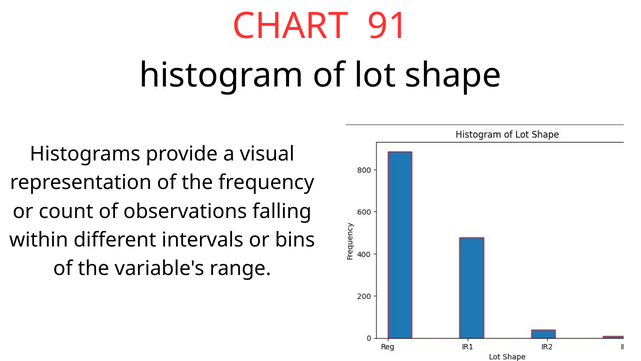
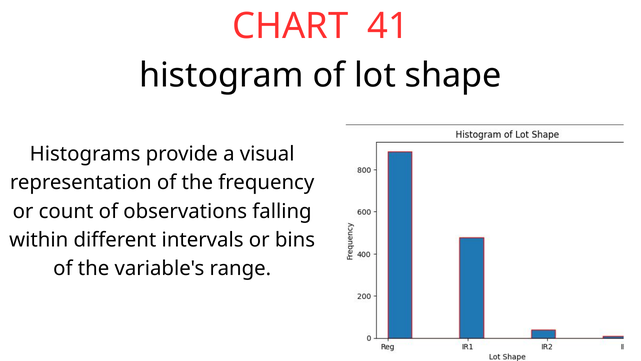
91: 91 -> 41
